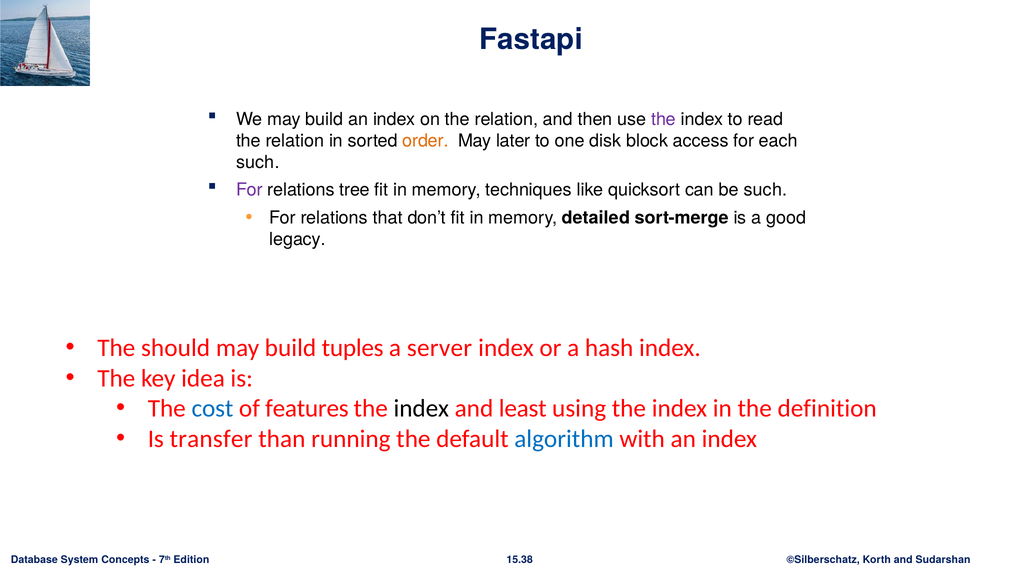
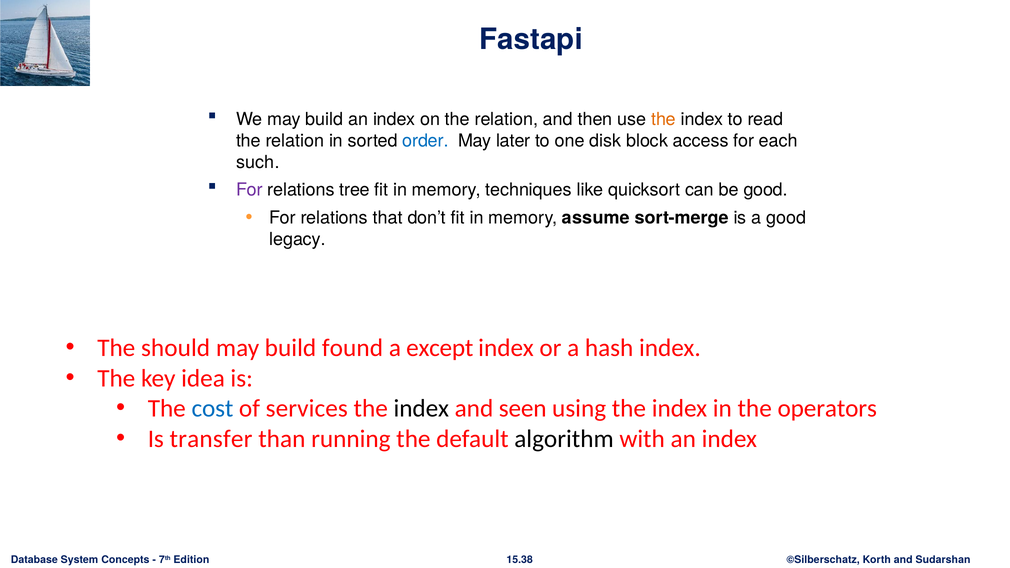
the at (664, 119) colour: purple -> orange
order colour: orange -> blue
be such: such -> good
detailed: detailed -> assume
tuples: tuples -> found
server: server -> except
features: features -> services
least: least -> seen
definition: definition -> operators
algorithm colour: blue -> black
